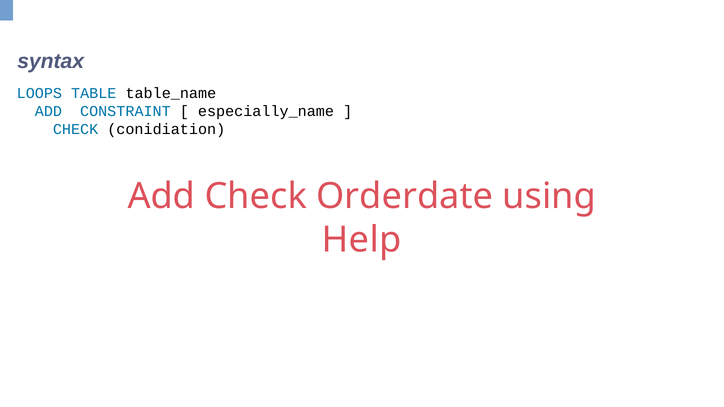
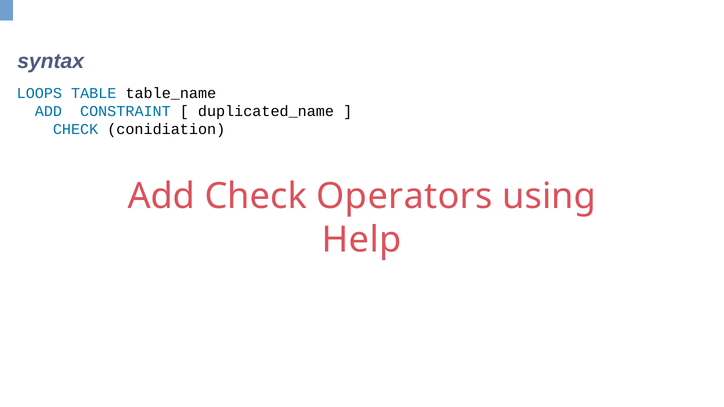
especially_name: especially_name -> duplicated_name
Orderdate: Orderdate -> Operators
